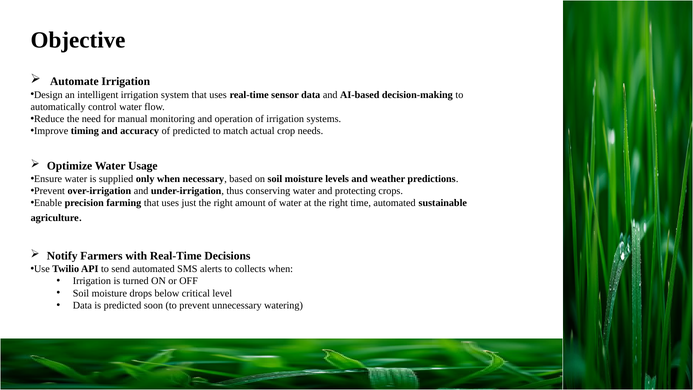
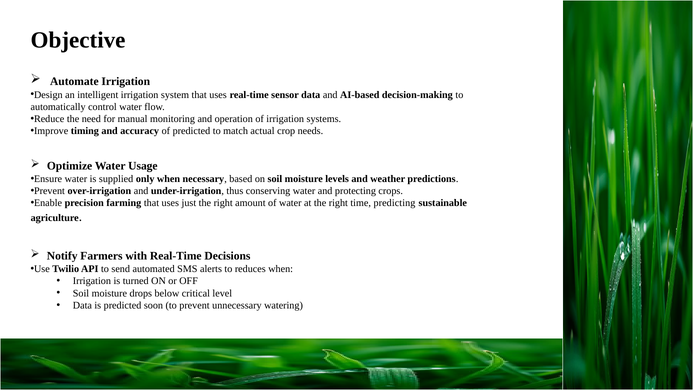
time automated: automated -> predicting
collects: collects -> reduces
